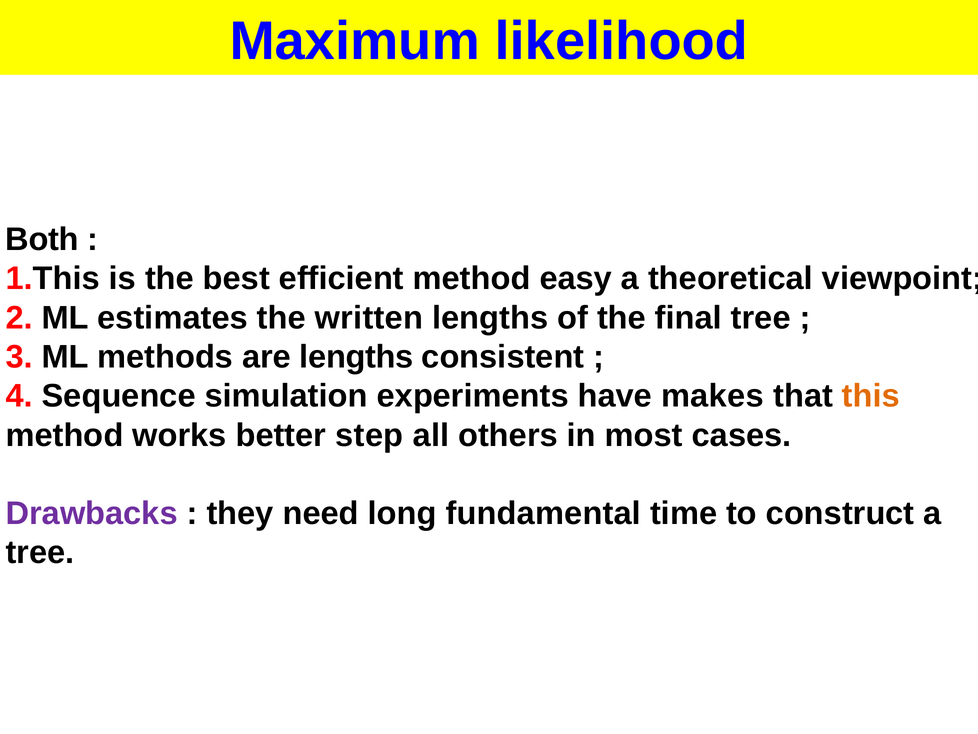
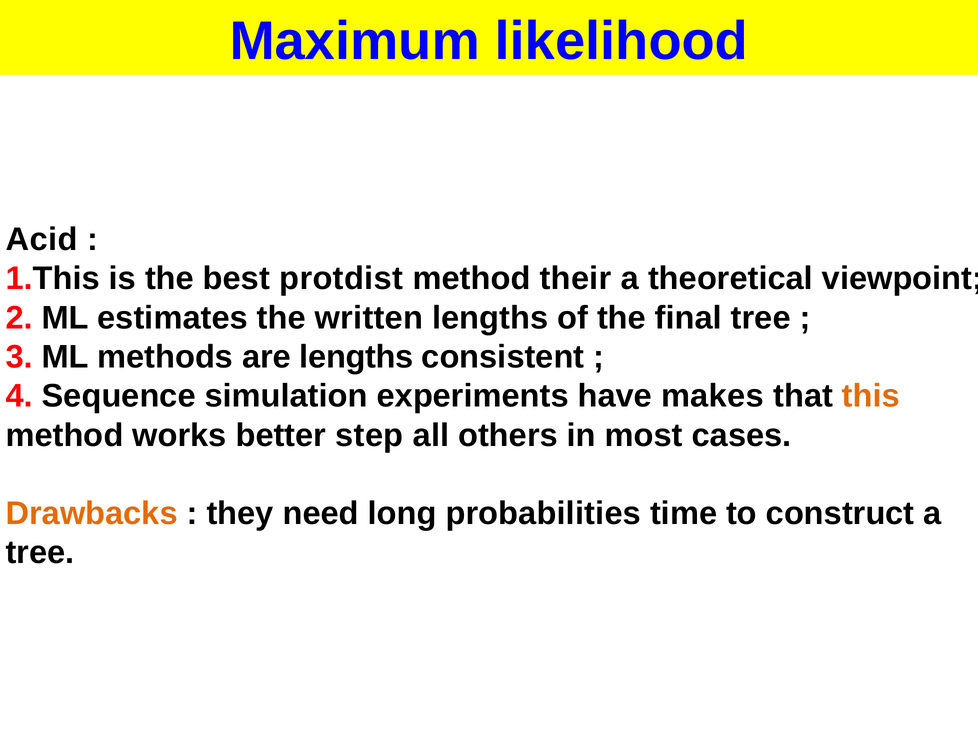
Both: Both -> Acid
efficient: efficient -> protdist
easy: easy -> their
Drawbacks colour: purple -> orange
fundamental: fundamental -> probabilities
